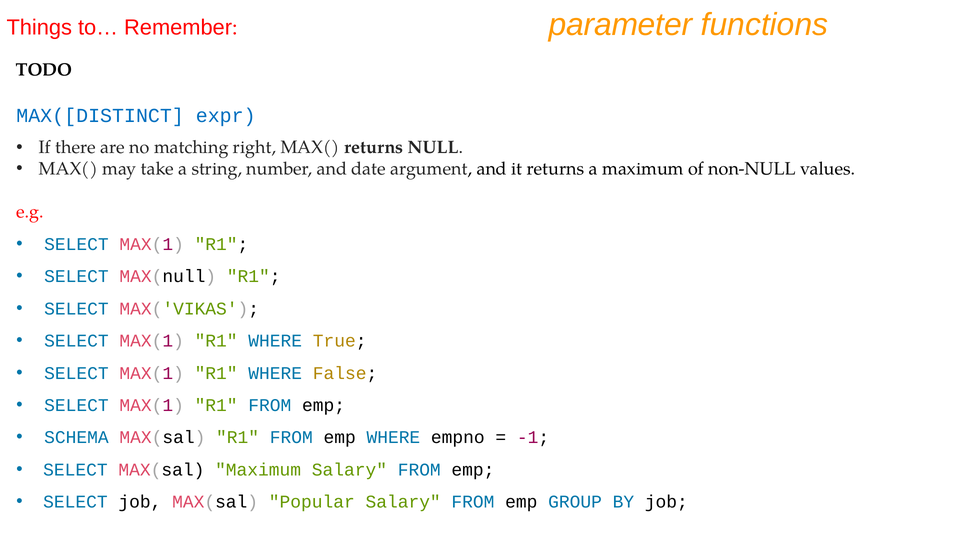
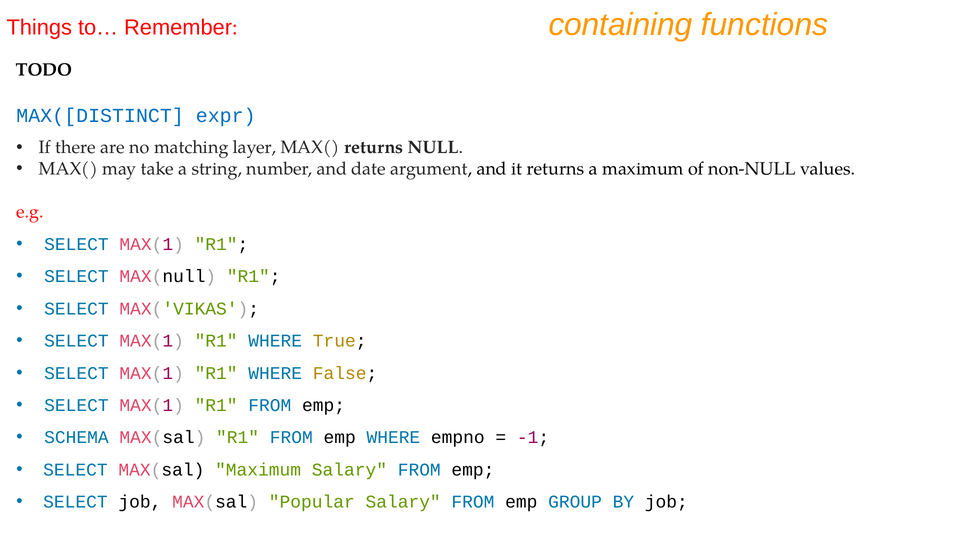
parameter: parameter -> containing
right: right -> layer
